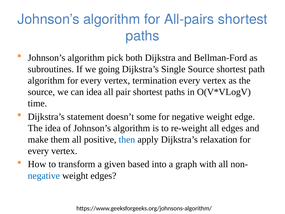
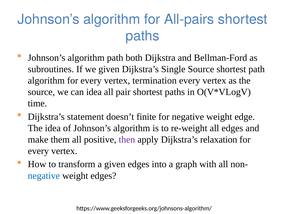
algorithm pick: pick -> path
we going: going -> given
some: some -> finite
then colour: blue -> purple
given based: based -> edges
